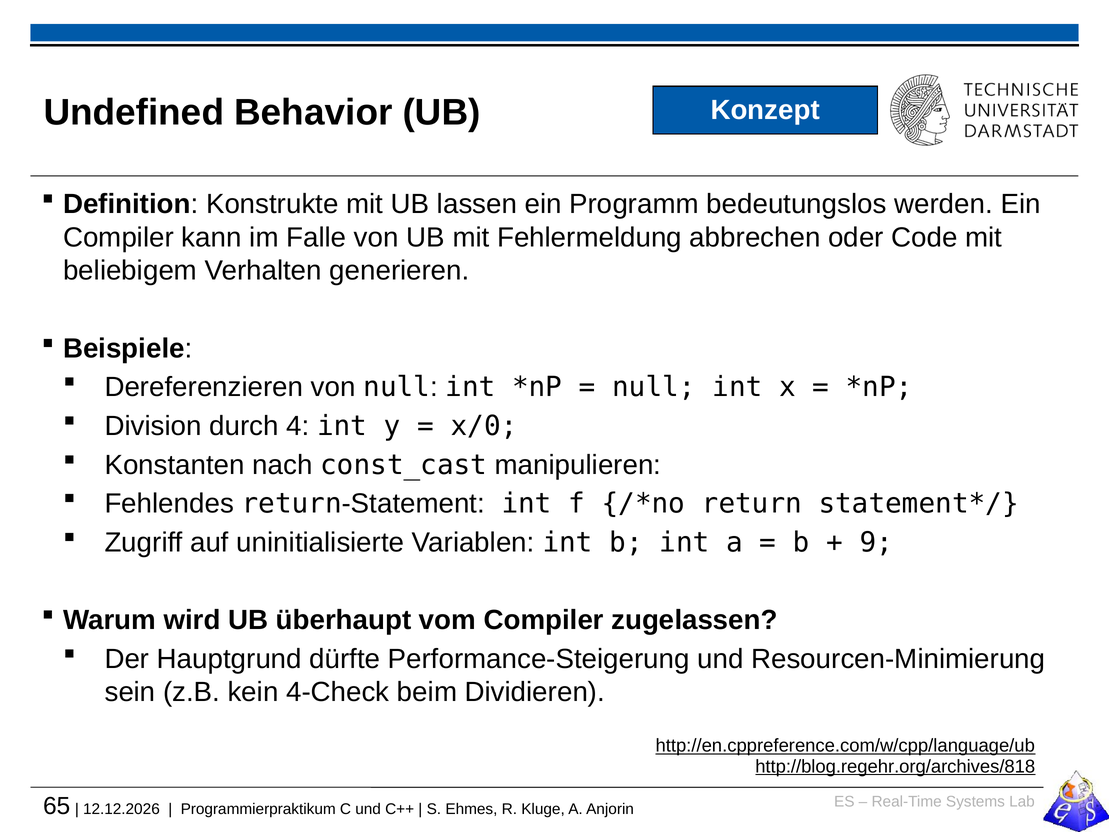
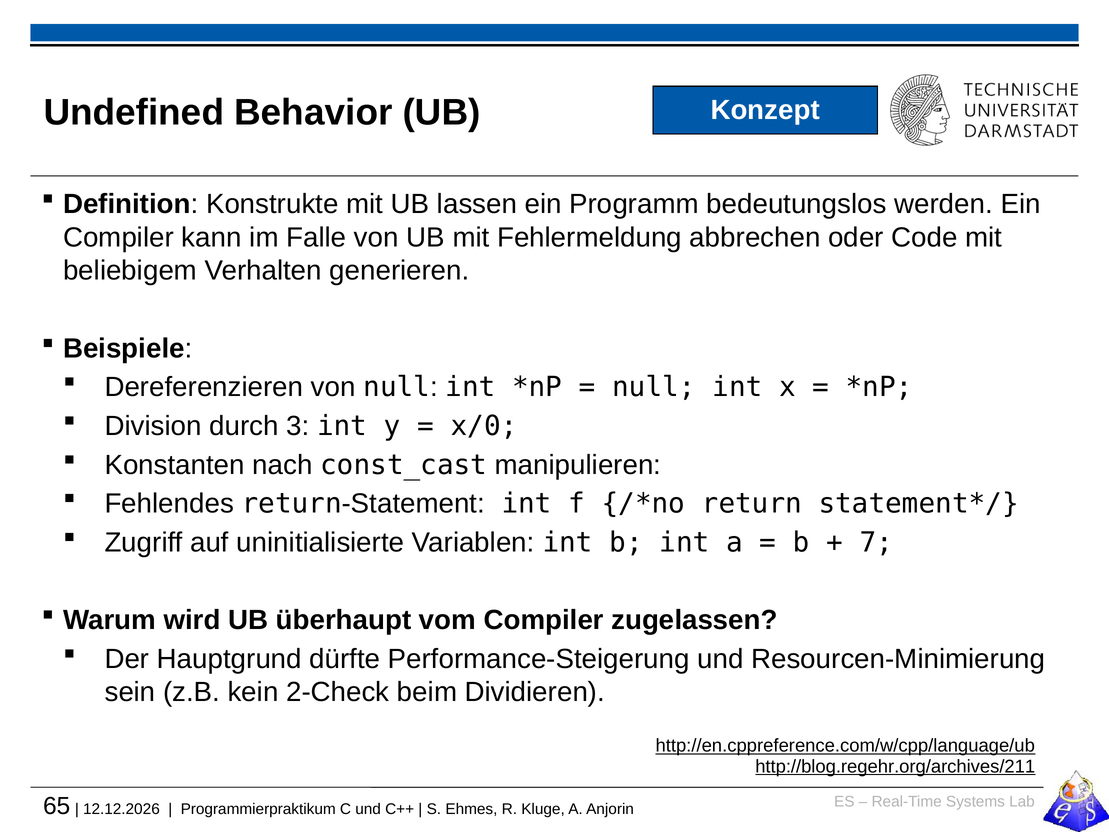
4: 4 -> 3
9: 9 -> 7
4-Check: 4-Check -> 2-Check
http://blog.regehr.org/archives/818: http://blog.regehr.org/archives/818 -> http://blog.regehr.org/archives/211
